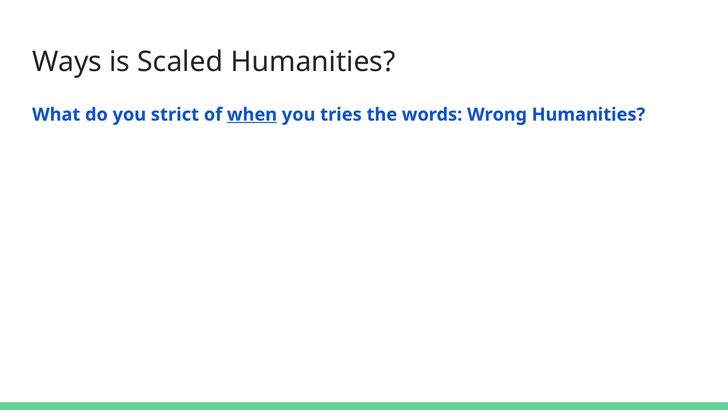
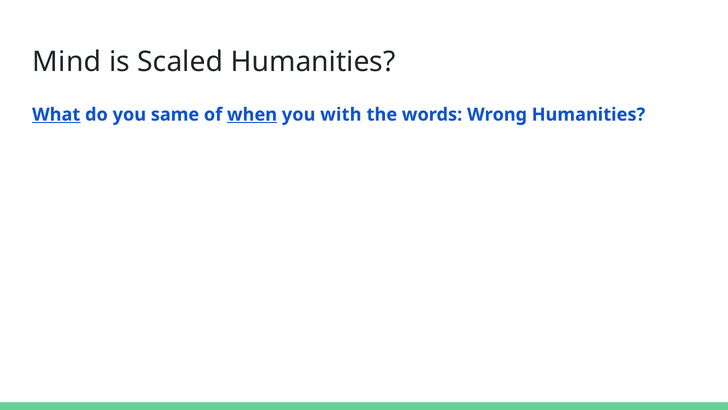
Ways: Ways -> Mind
What underline: none -> present
strict: strict -> same
tries: tries -> with
